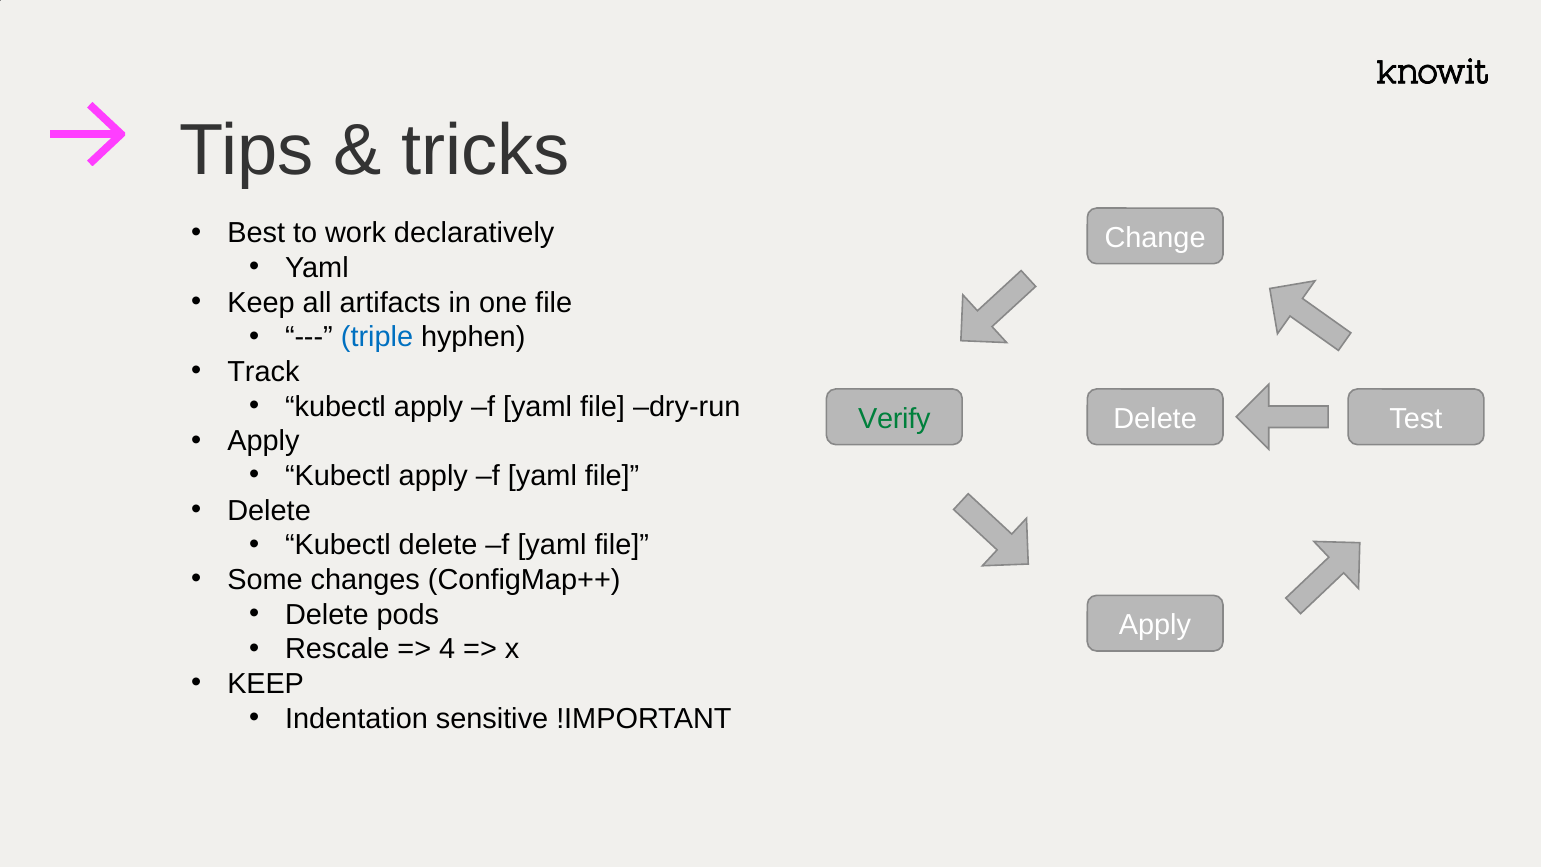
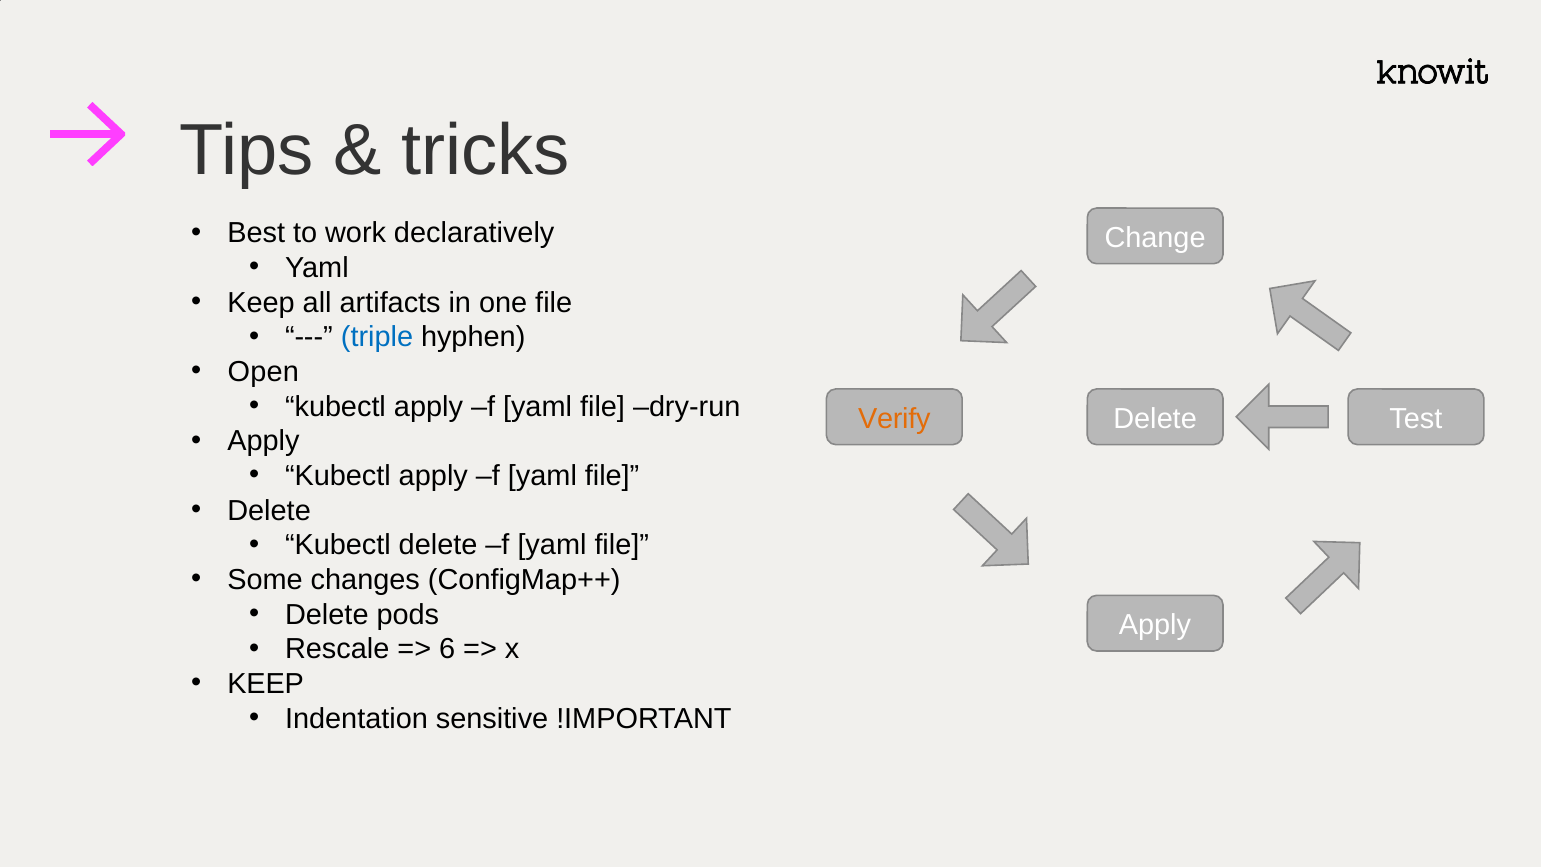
Track: Track -> Open
Verify colour: green -> orange
4: 4 -> 6
